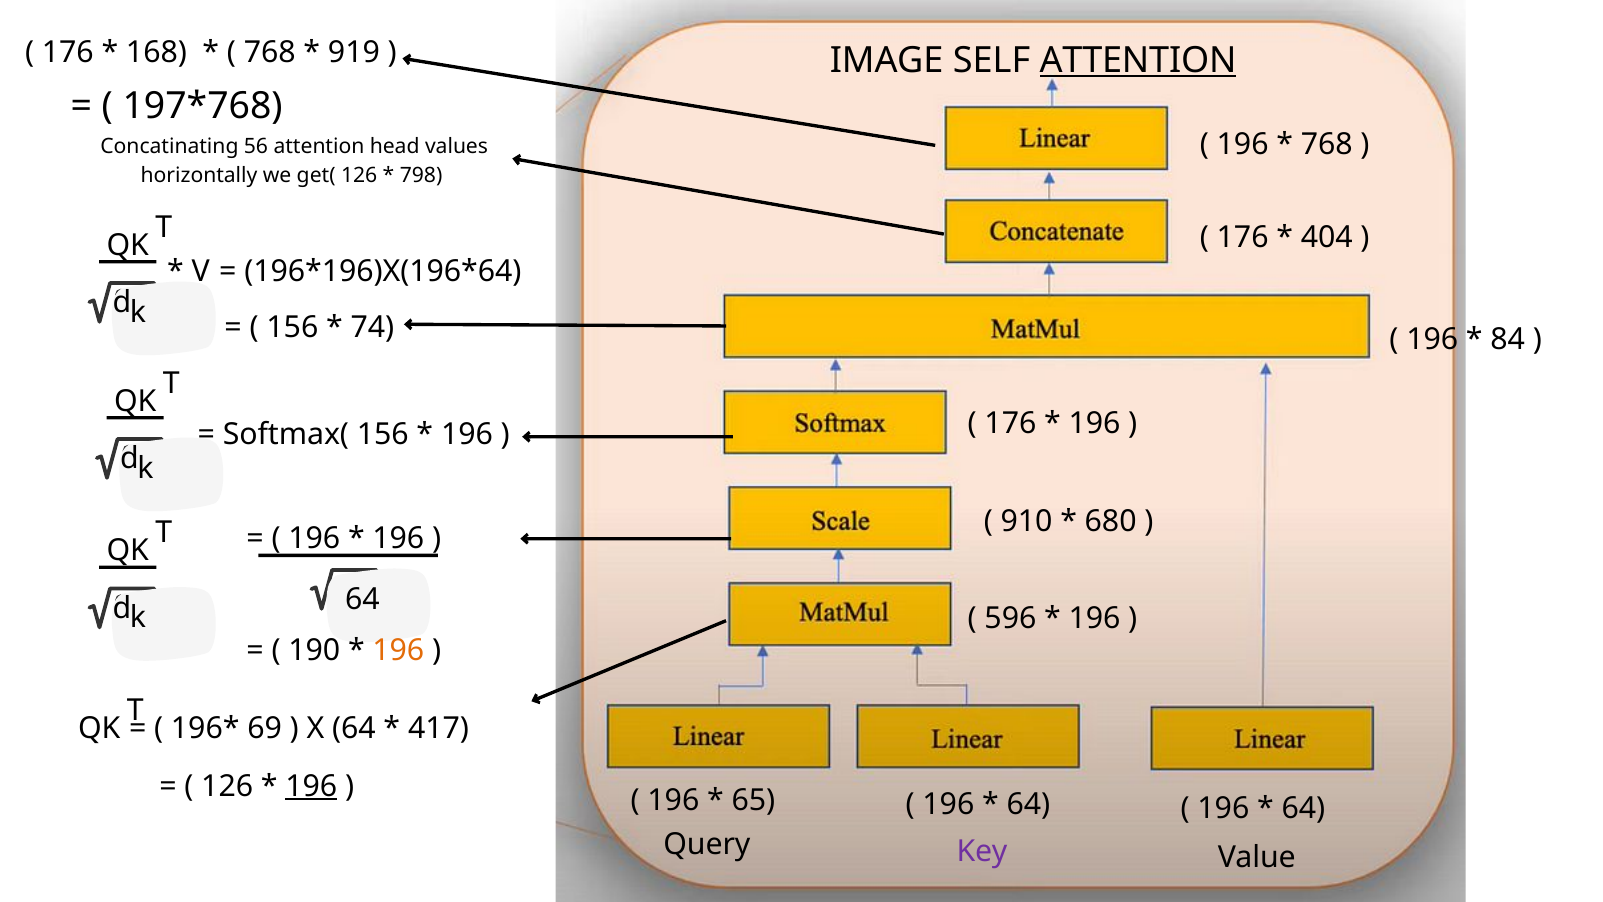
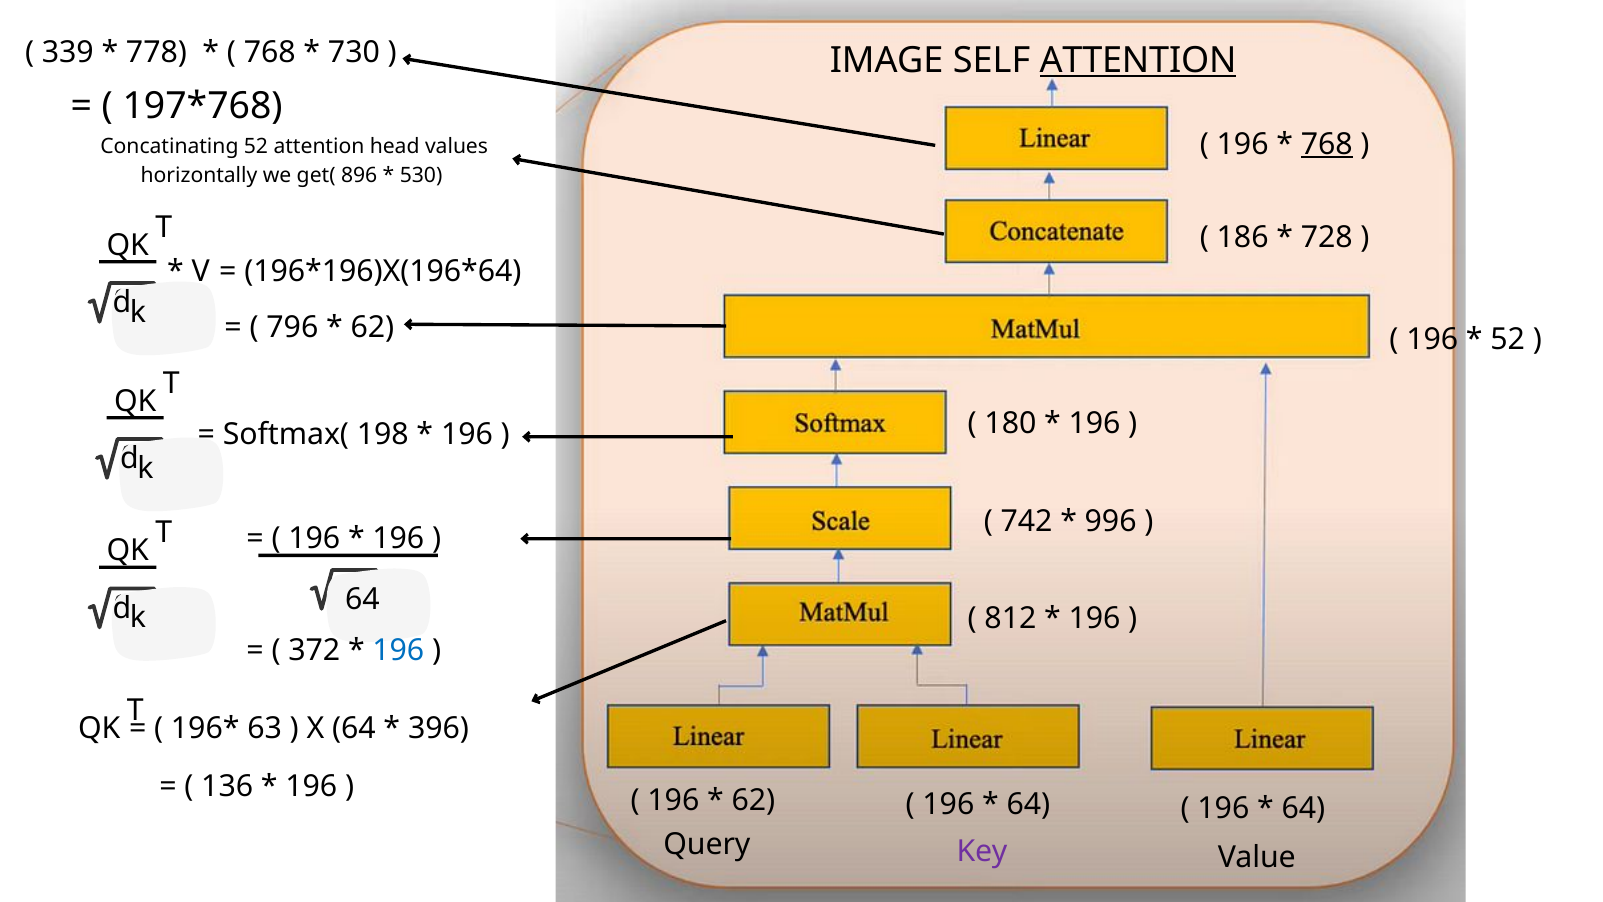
176 at (68, 53): 176 -> 339
168: 168 -> 778
919: 919 -> 730
768 at (1327, 144) underline: none -> present
Concatinating 56: 56 -> 52
get( 126: 126 -> 896
798: 798 -> 530
176 at (1243, 237): 176 -> 186
404: 404 -> 728
156 at (292, 327): 156 -> 796
74 at (372, 327): 74 -> 62
84 at (1508, 339): 84 -> 52
176 at (1010, 423): 176 -> 180
Softmax( 156: 156 -> 198
910: 910 -> 742
680: 680 -> 996
596: 596 -> 812
190: 190 -> 372
196 at (398, 650) colour: orange -> blue
69: 69 -> 63
417: 417 -> 396
126 at (227, 786): 126 -> 136
196 at (311, 786) underline: present -> none
65 at (753, 800): 65 -> 62
